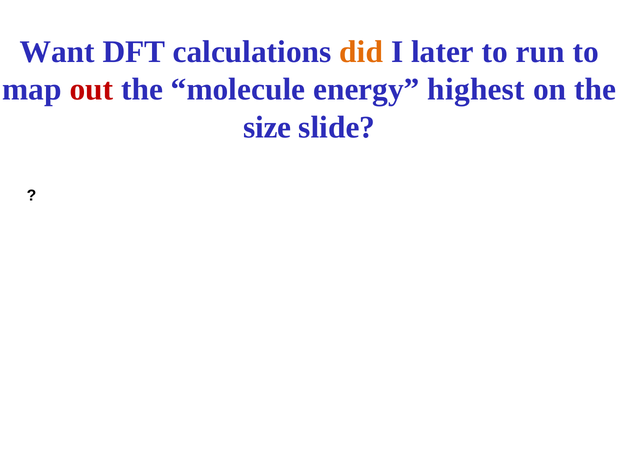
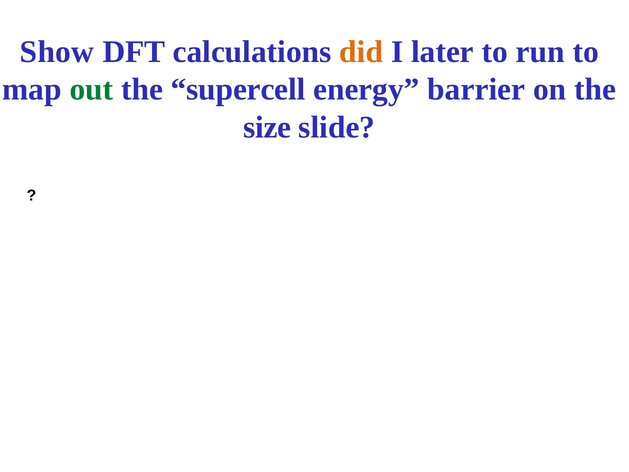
Want: Want -> Show
out colour: red -> green
molecule: molecule -> supercell
highest: highest -> barrier
